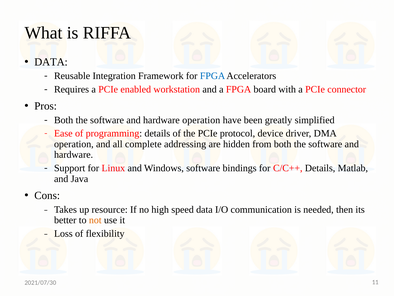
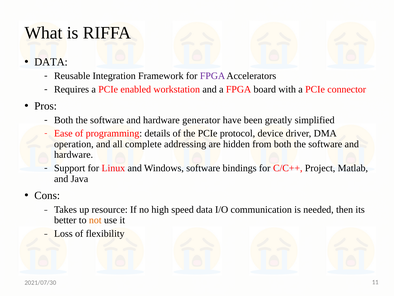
FPGA at (213, 76) colour: blue -> purple
hardware operation: operation -> generator
C/C++ Details: Details -> Project
